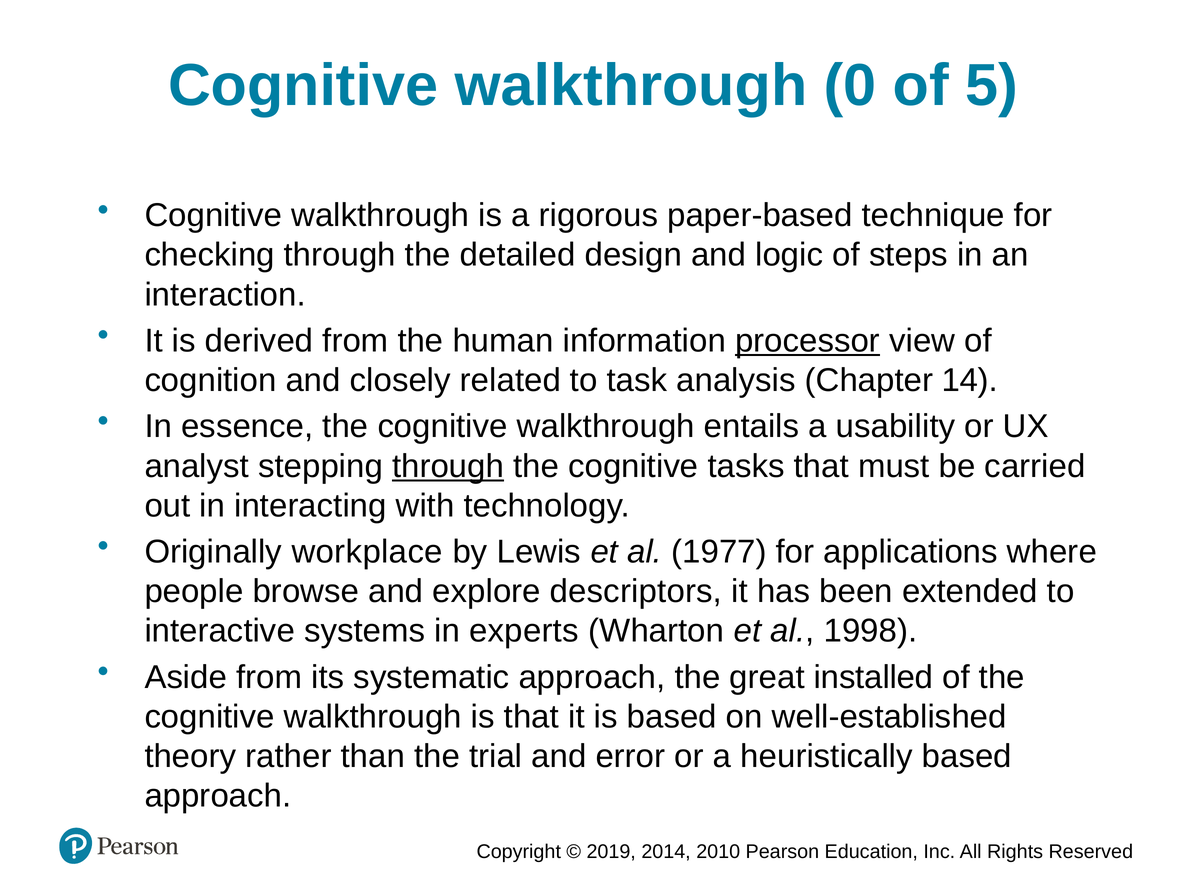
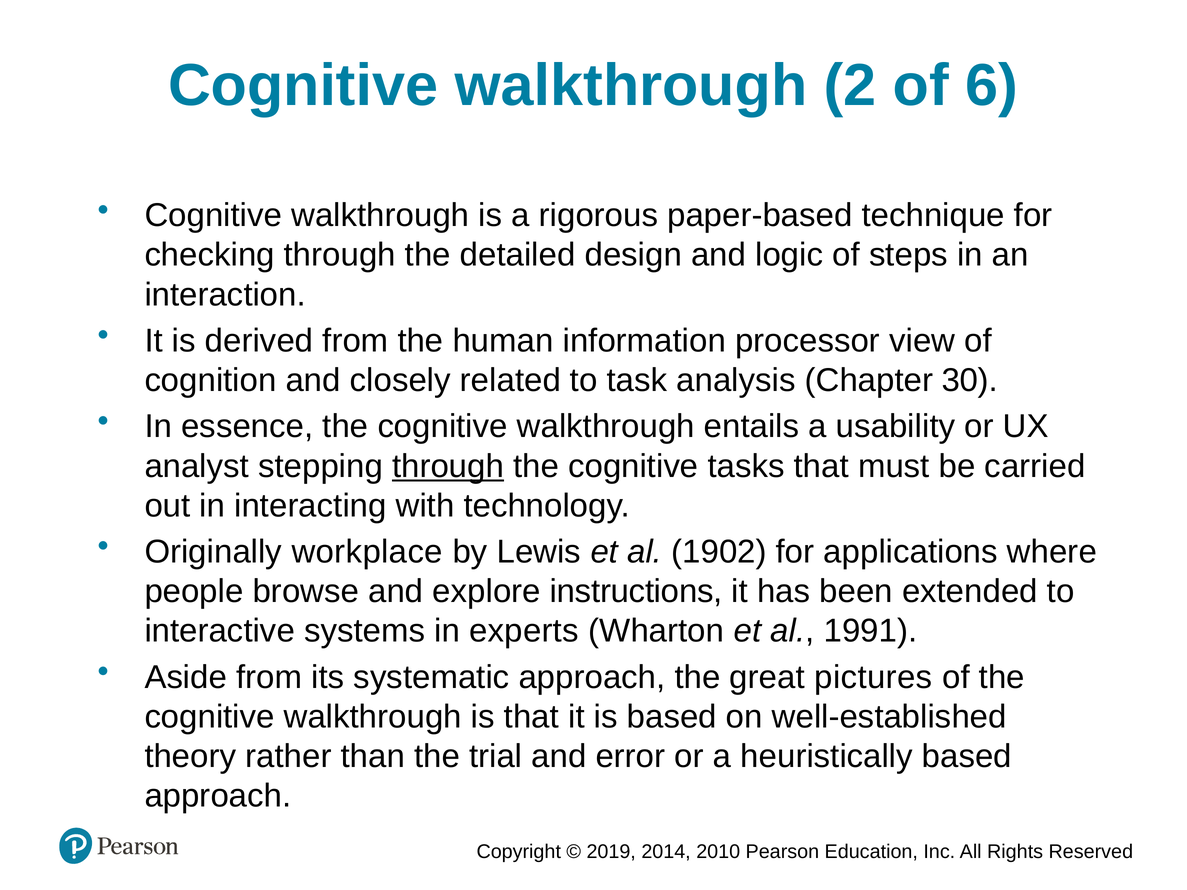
0: 0 -> 2
5: 5 -> 6
processor underline: present -> none
14: 14 -> 30
1977: 1977 -> 1902
descriptors: descriptors -> instructions
1998: 1998 -> 1991
installed: installed -> pictures
